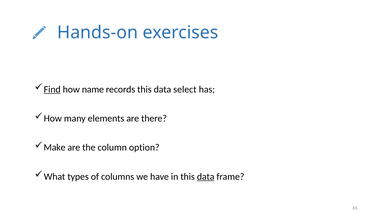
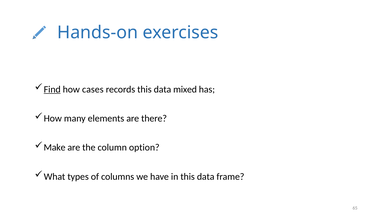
name: name -> cases
select: select -> mixed
data at (206, 176) underline: present -> none
